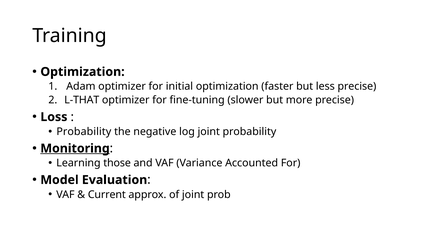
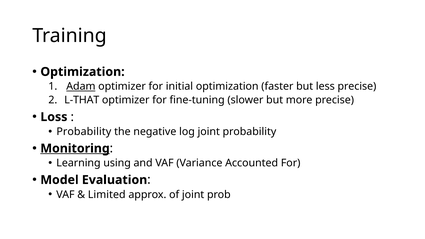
Adam underline: none -> present
those: those -> using
Current: Current -> Limited
